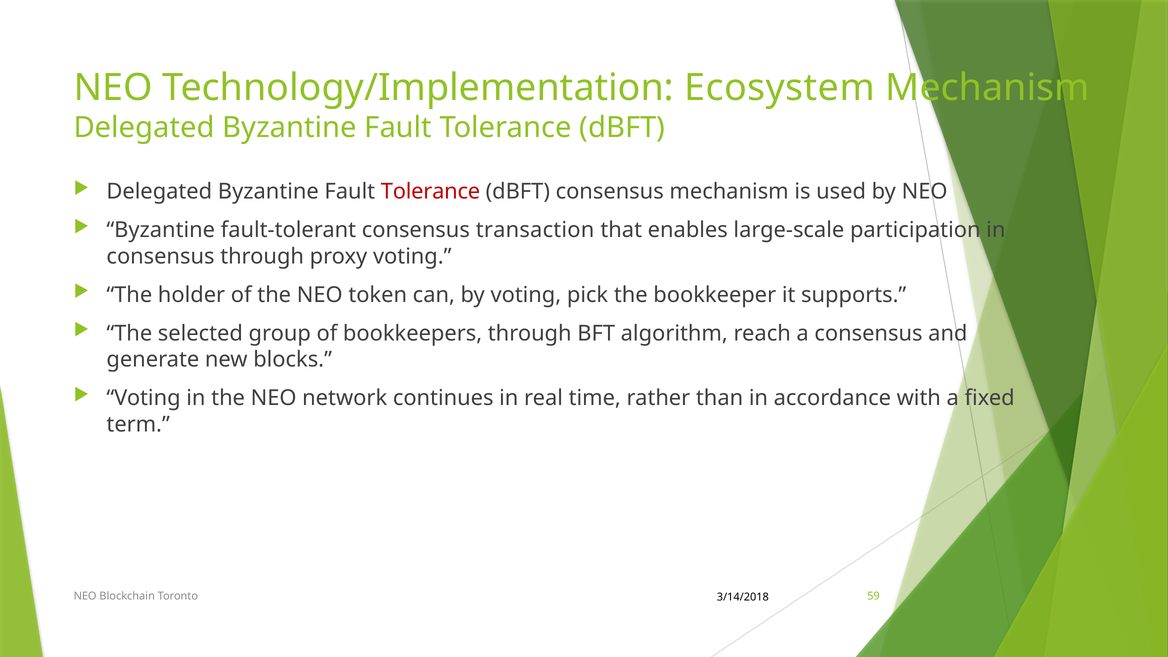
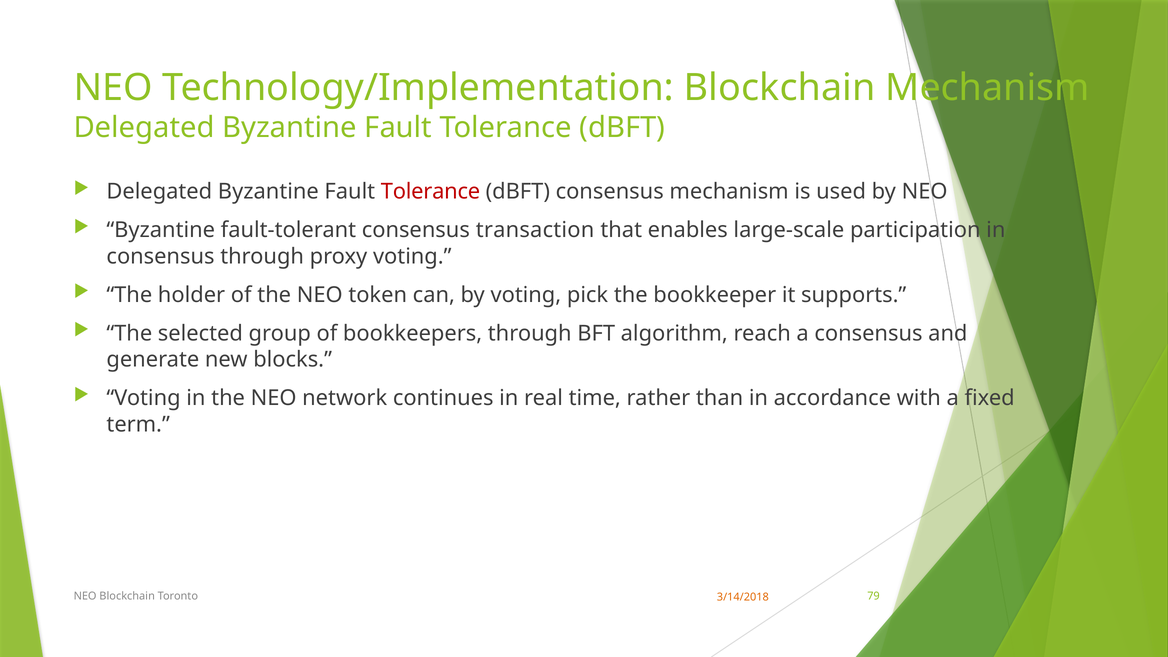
Technology/Implementation Ecosystem: Ecosystem -> Blockchain
59: 59 -> 79
3/14/2018 colour: black -> orange
